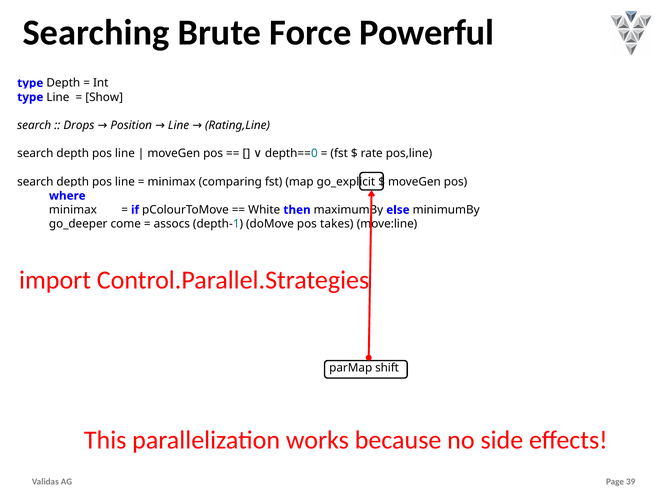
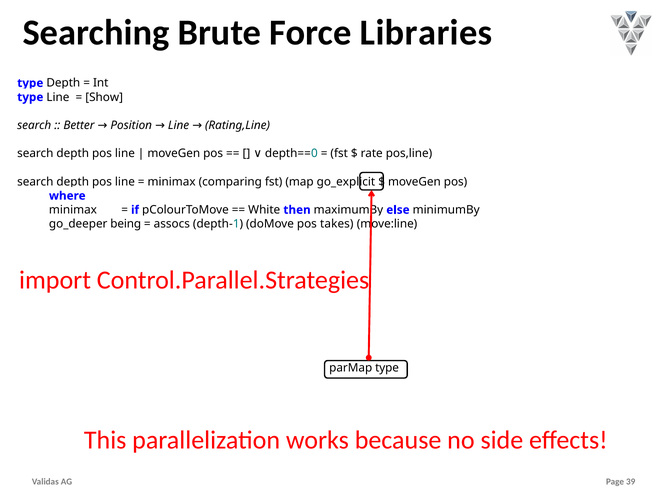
Powerful: Powerful -> Libraries
Drops: Drops -> Better
come: come -> being
parMap shift: shift -> type
